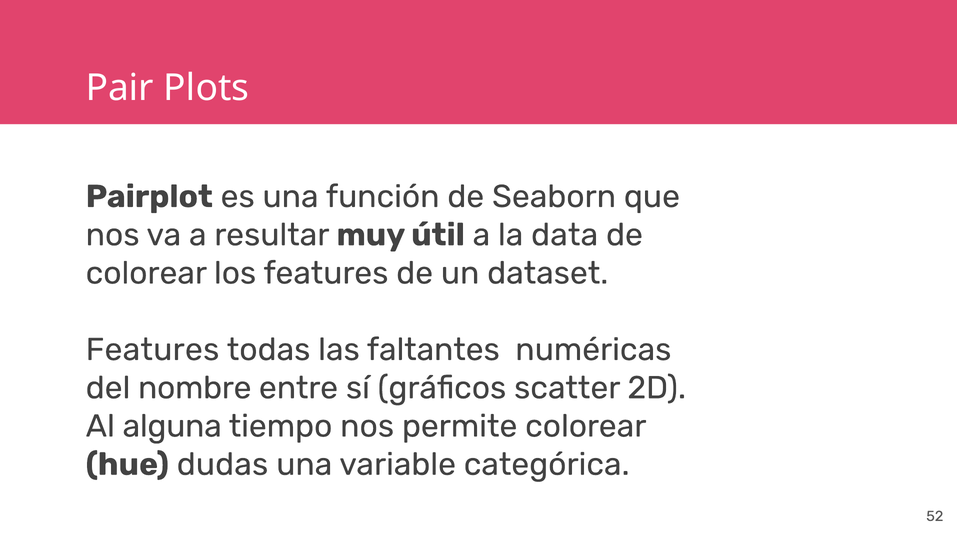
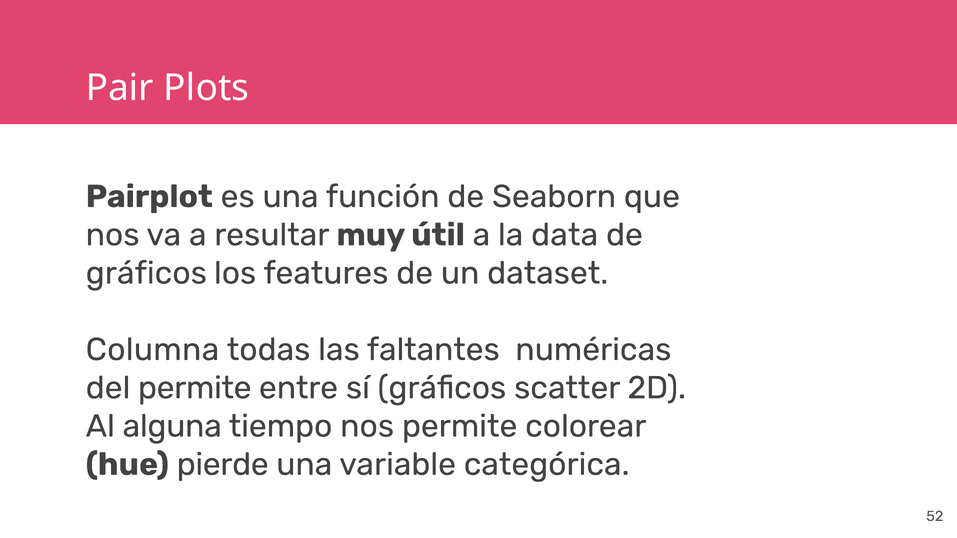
colorear at (146, 273): colorear -> gráficos
Features at (153, 350): Features -> Columna
del nombre: nombre -> permite
dudas: dudas -> pierde
